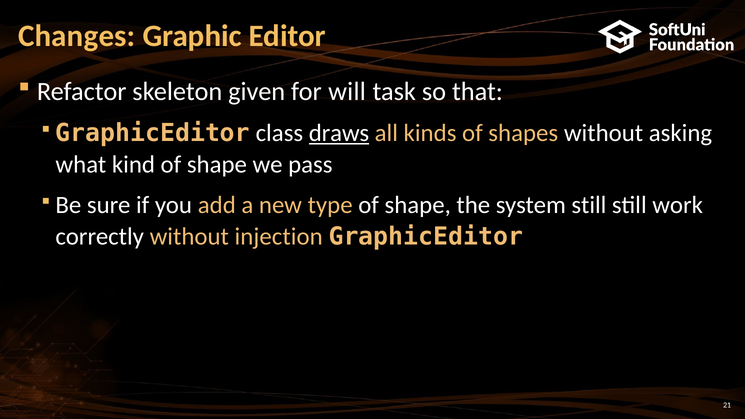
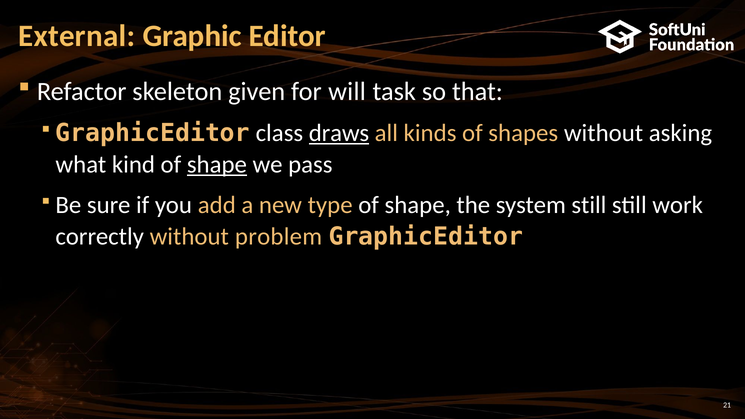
Changes: Changes -> External
shape at (217, 165) underline: none -> present
injection: injection -> problem
